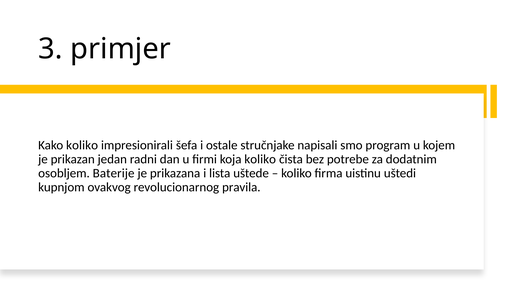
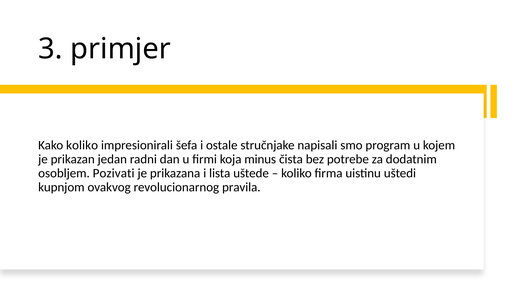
koja koliko: koliko -> minus
Baterije: Baterije -> Pozivati
